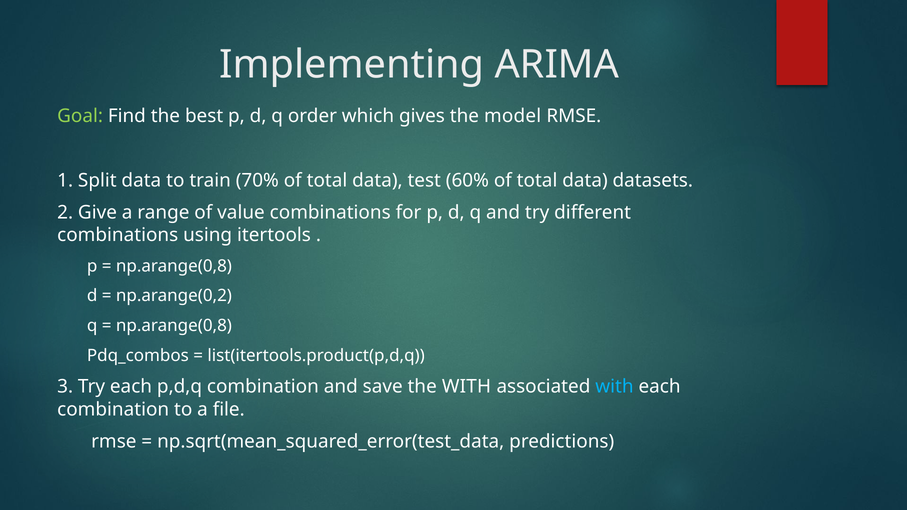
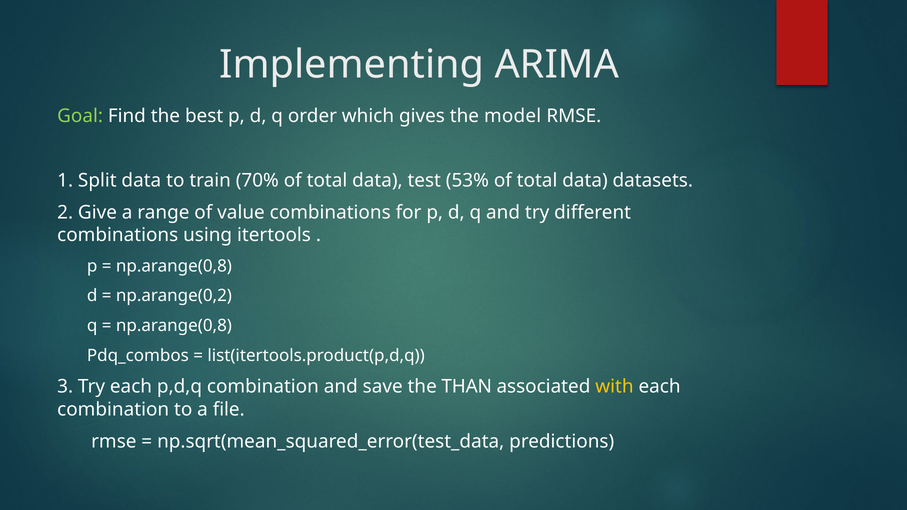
60%: 60% -> 53%
the WITH: WITH -> THAN
with at (614, 387) colour: light blue -> yellow
